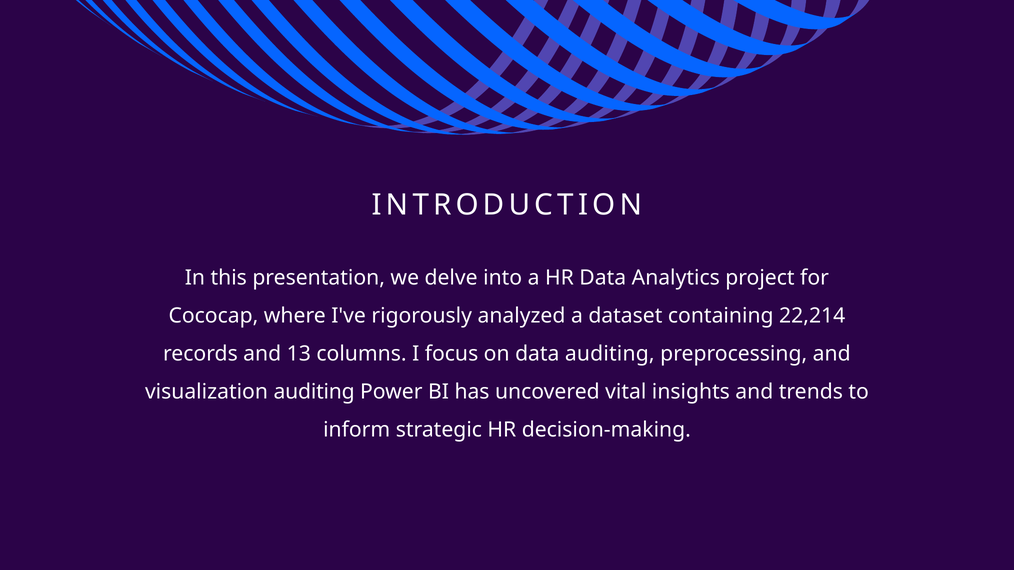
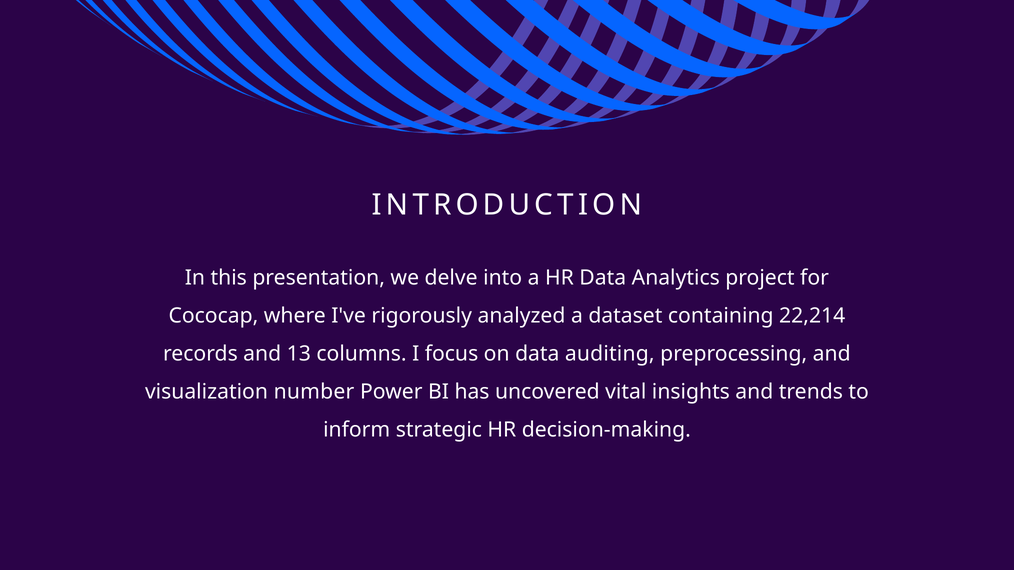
visualization auditing: auditing -> number
